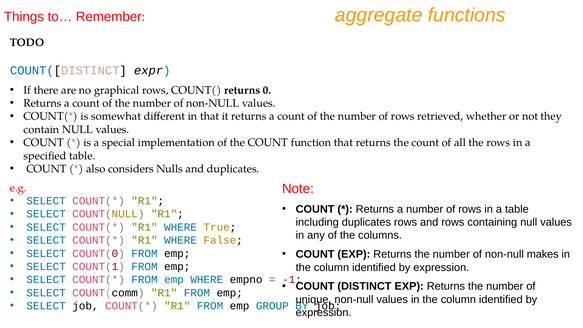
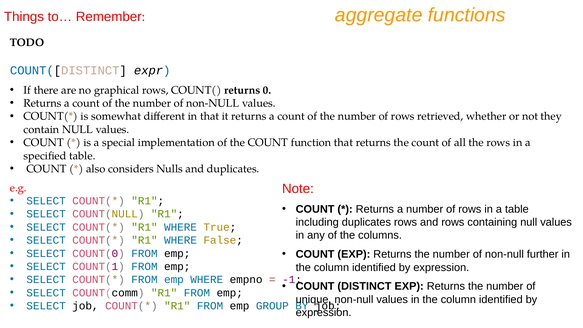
makes: makes -> further
